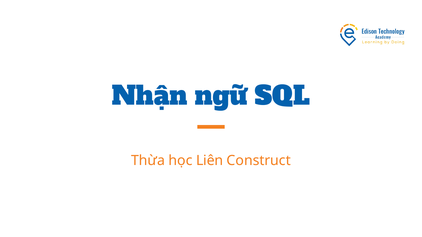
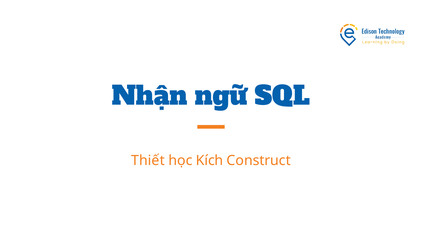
Thừa: Thừa -> Thiết
Liên: Liên -> Kích
